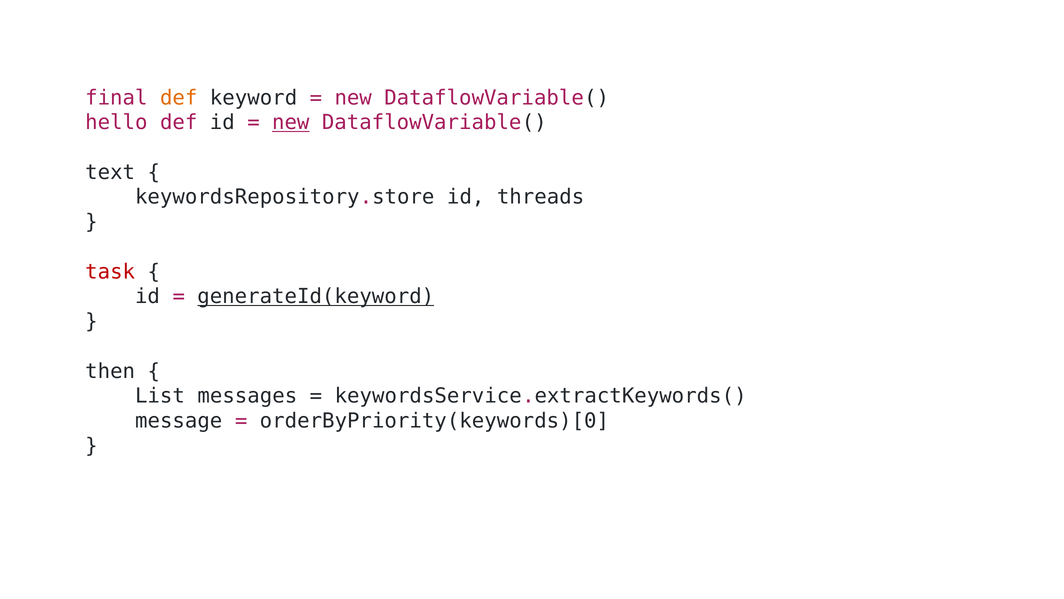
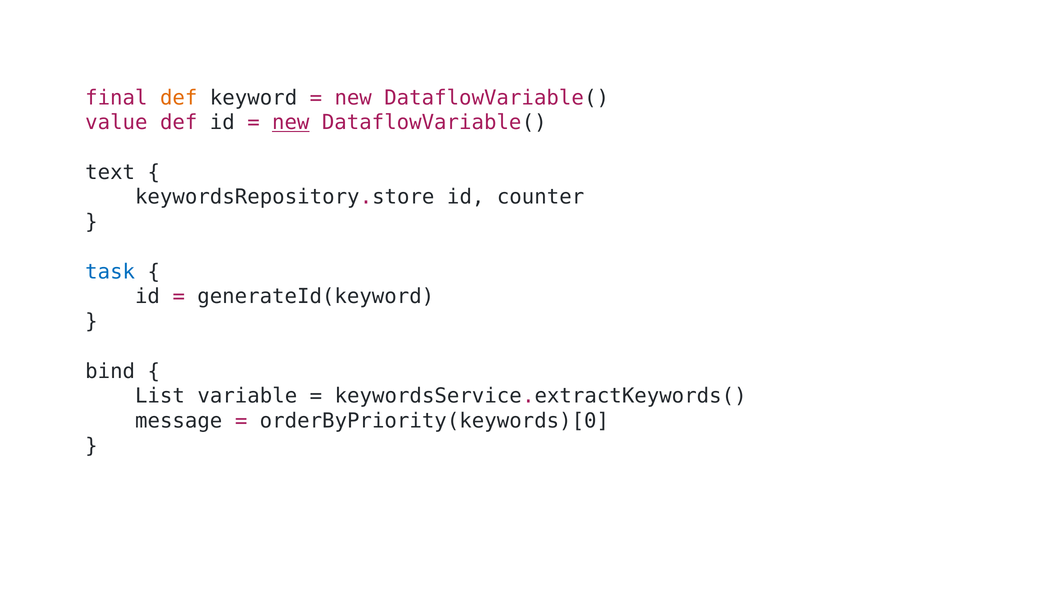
hello: hello -> value
threads: threads -> counter
task colour: red -> blue
generateId(keyword underline: present -> none
then: then -> bind
messages: messages -> variable
